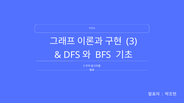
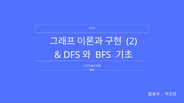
3: 3 -> 2
